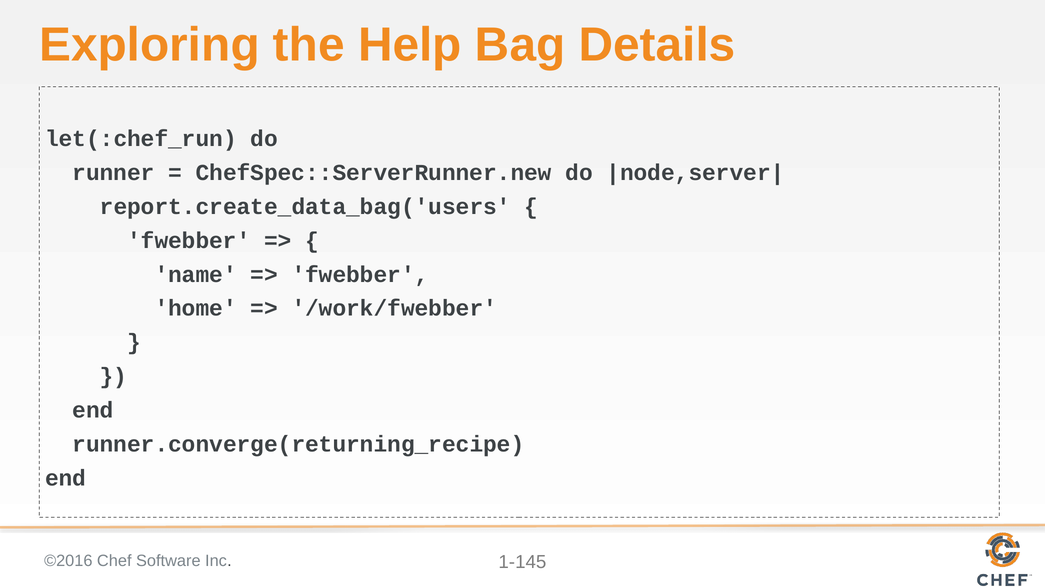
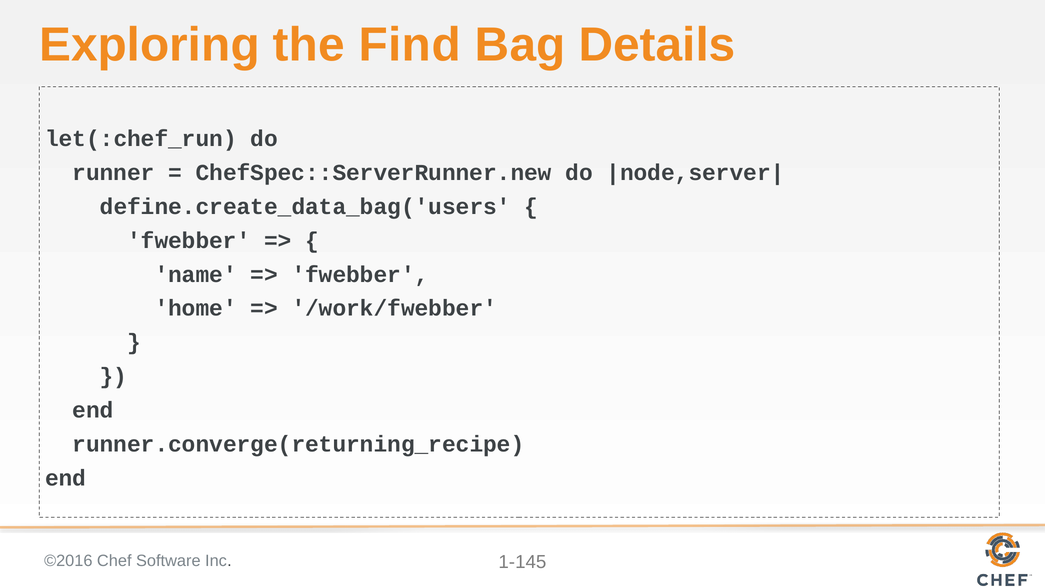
Help: Help -> Find
report.create_data_bag('users: report.create_data_bag('users -> define.create_data_bag('users
